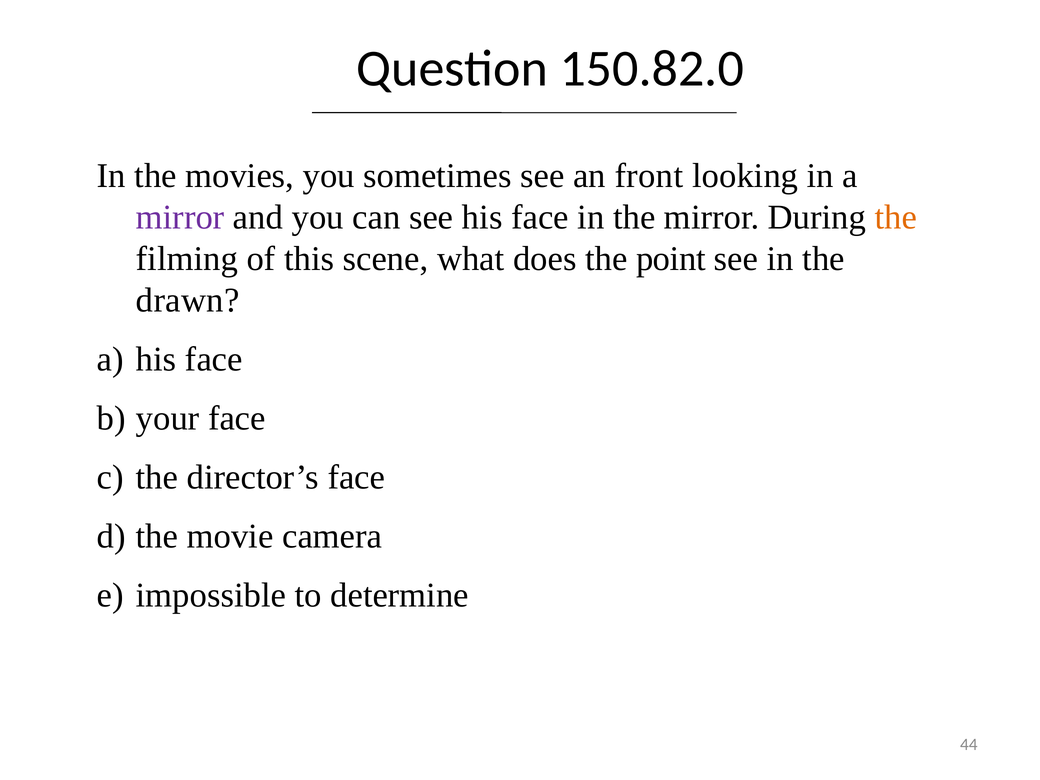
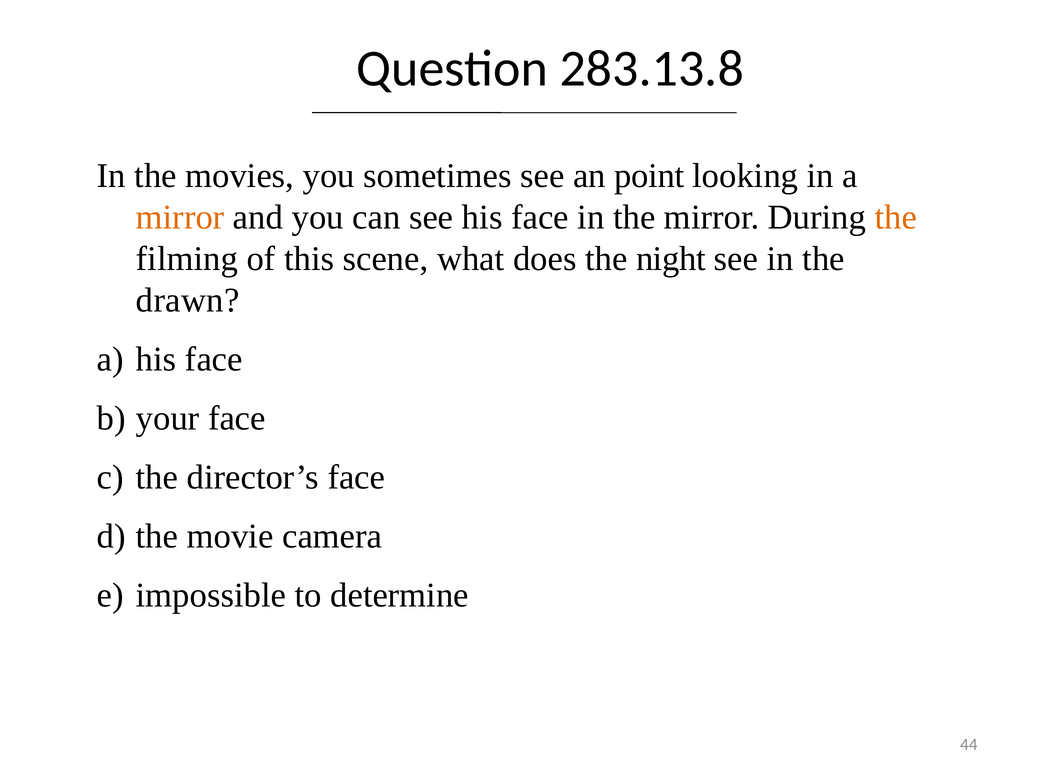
150.82.0: 150.82.0 -> 283.13.8
front: front -> point
mirror at (180, 217) colour: purple -> orange
point: point -> night
